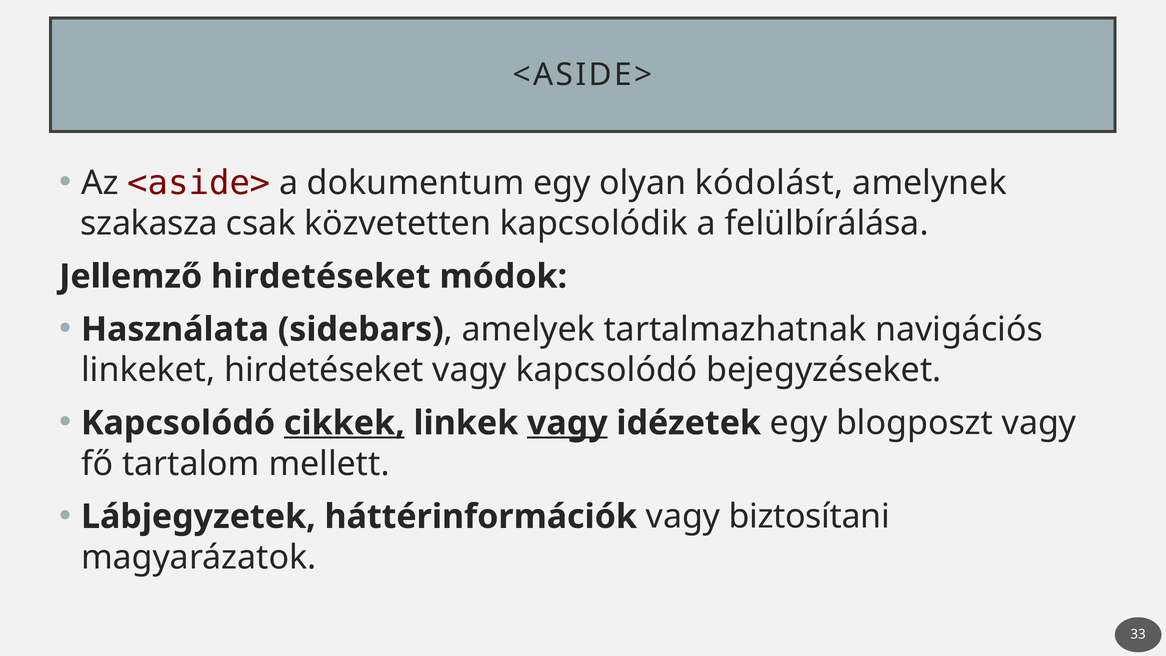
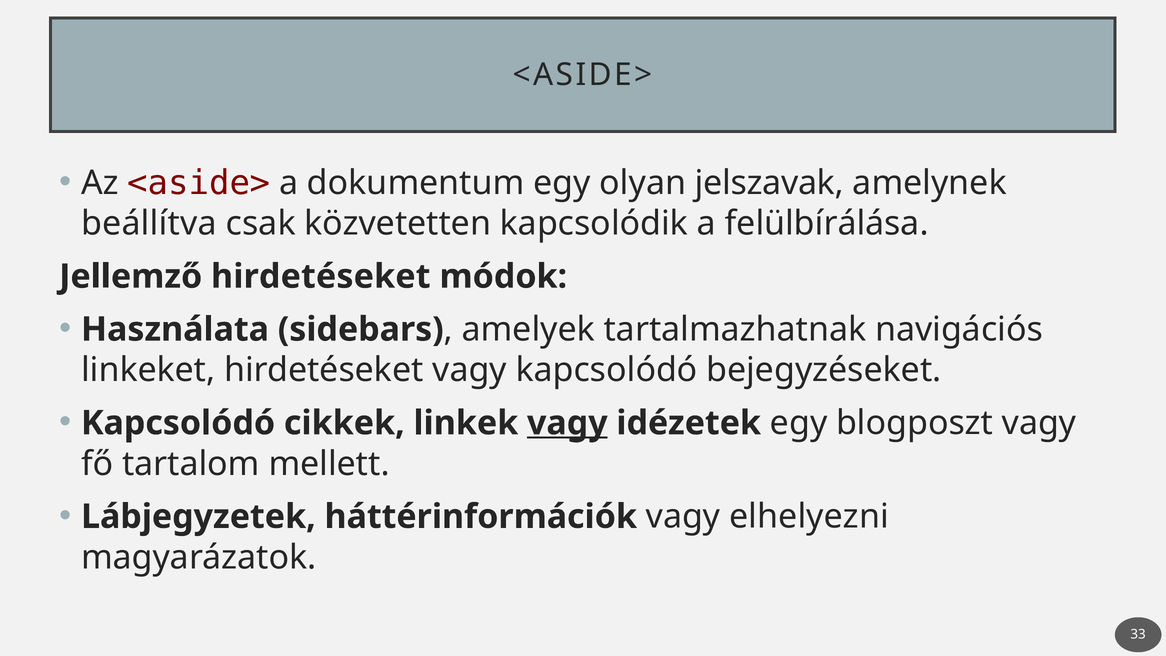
kódolást: kódolást -> jelszavak
szakasza: szakasza -> beállítva
cikkek underline: present -> none
biztosítani: biztosítani -> elhelyezni
